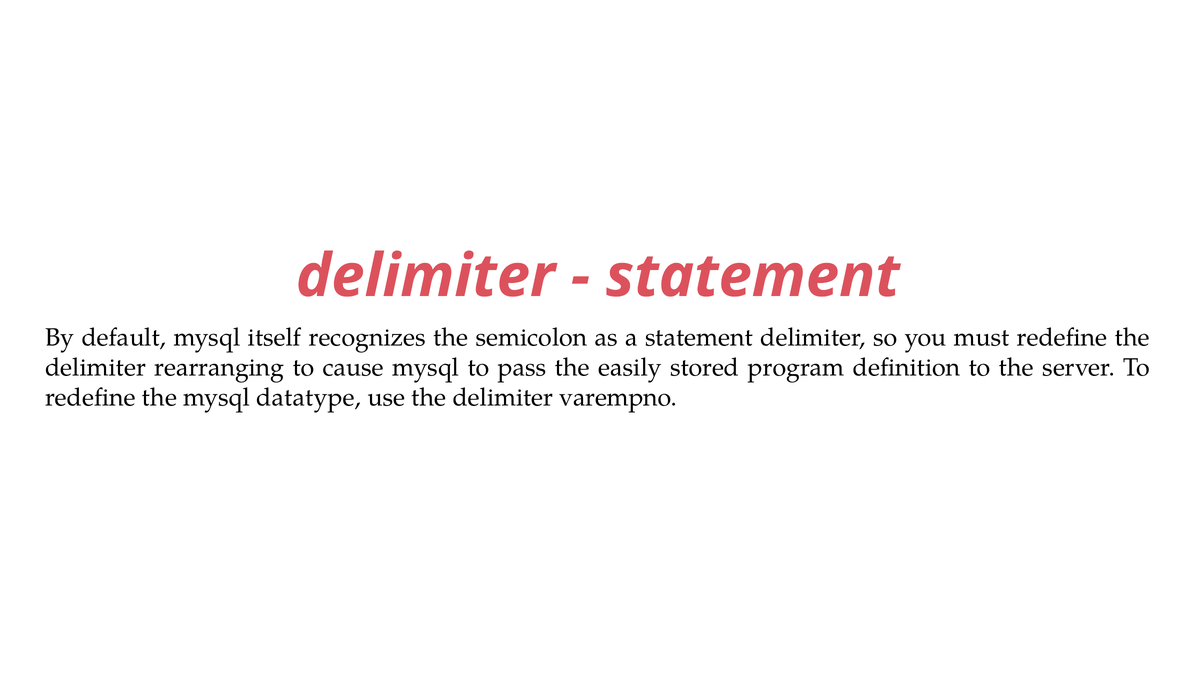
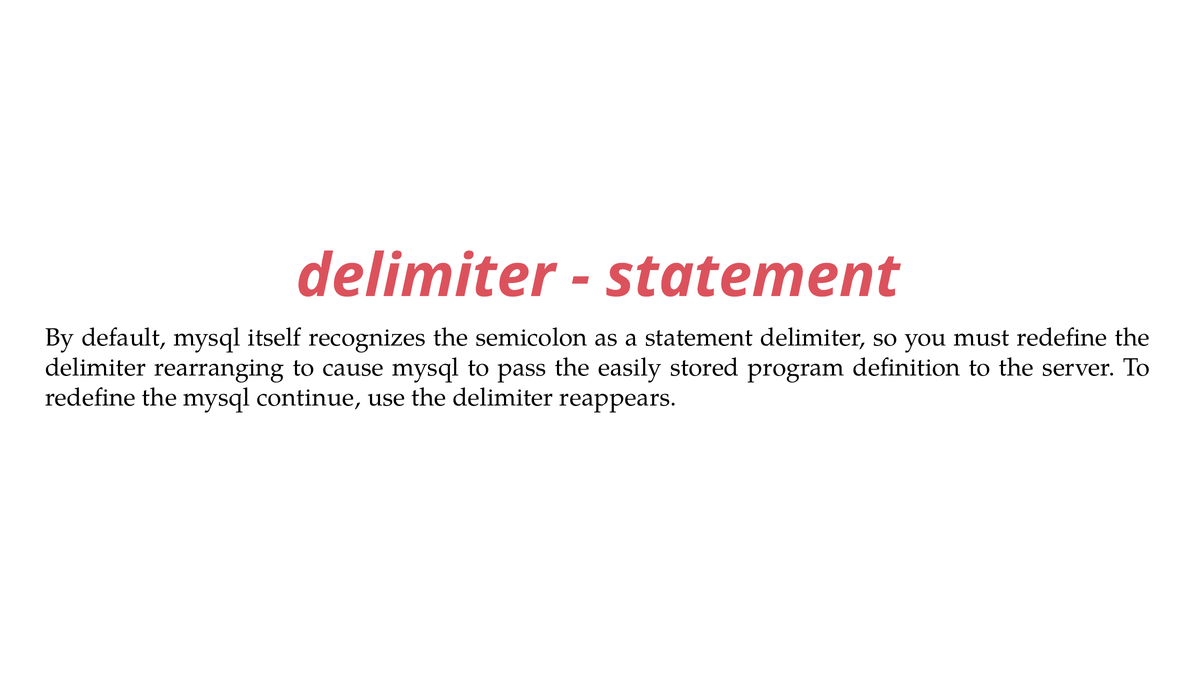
datatype: datatype -> continue
varempno: varempno -> reappears
